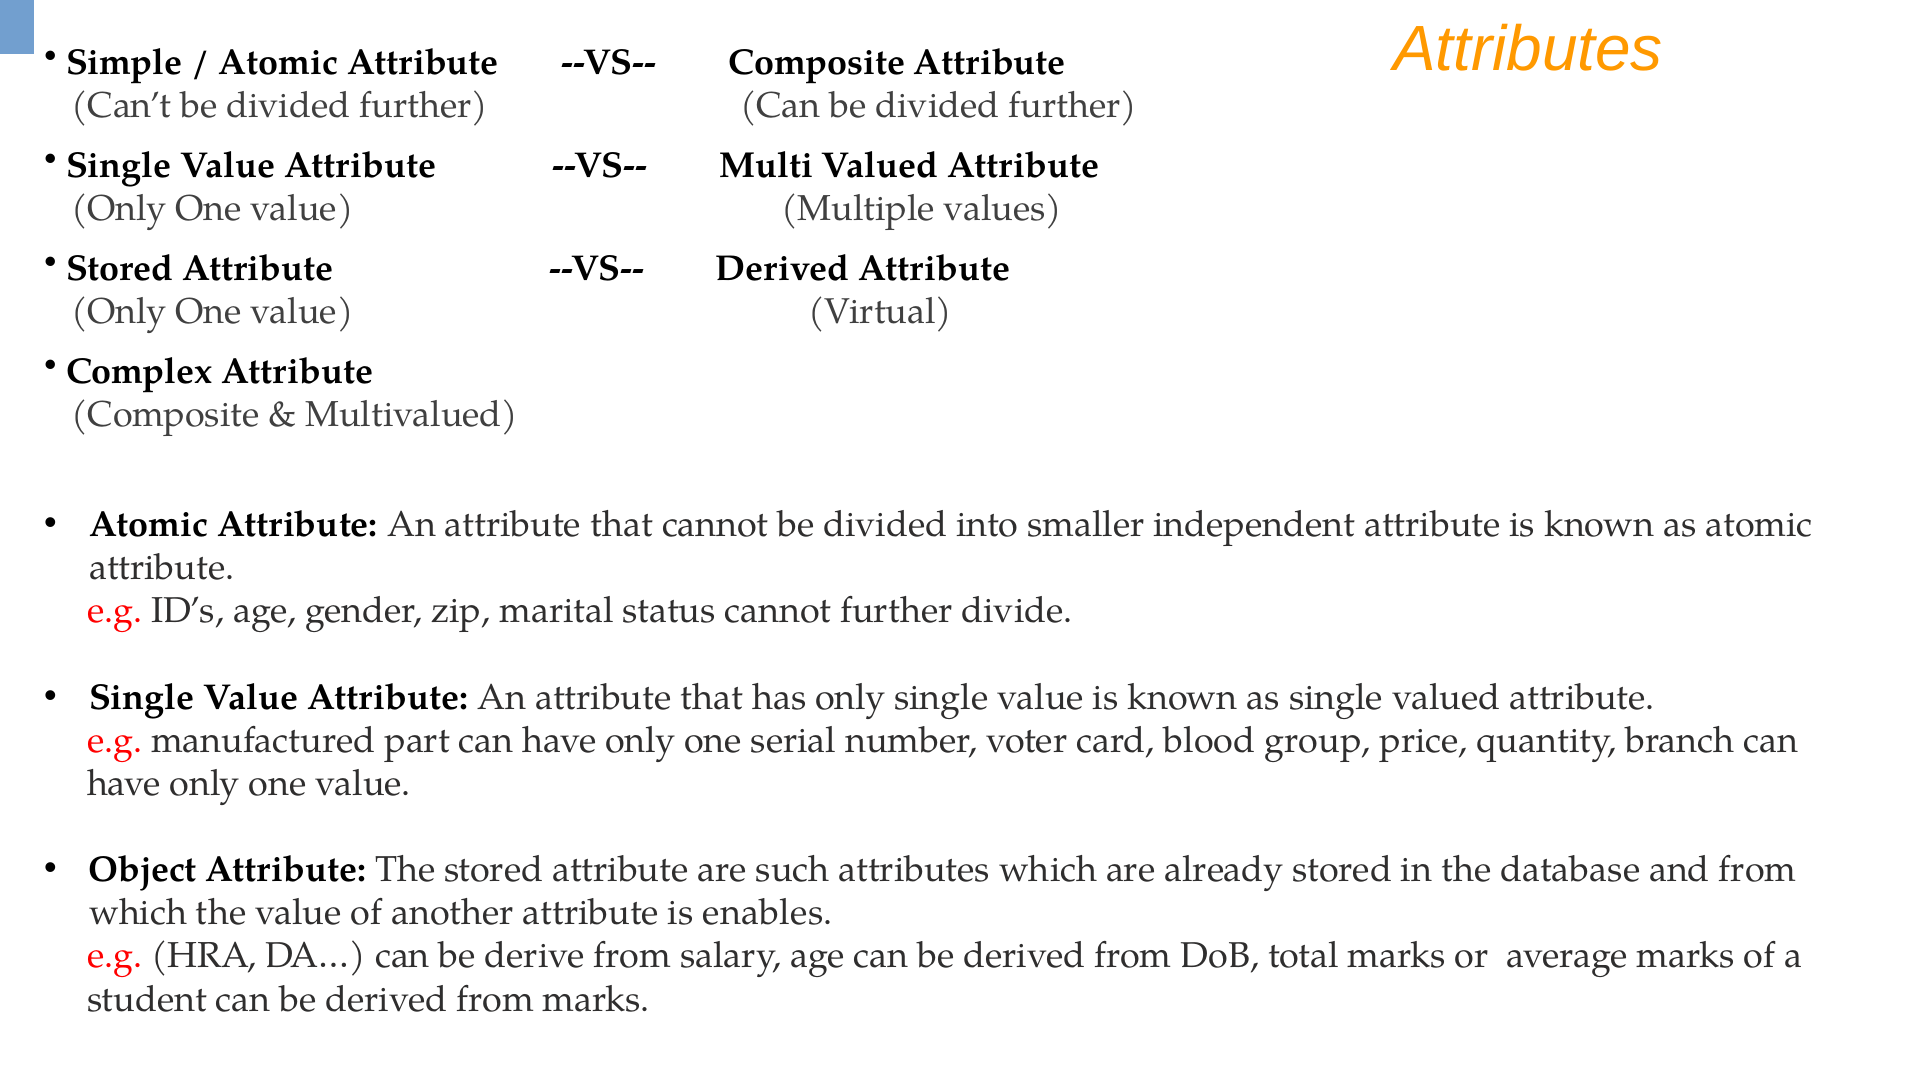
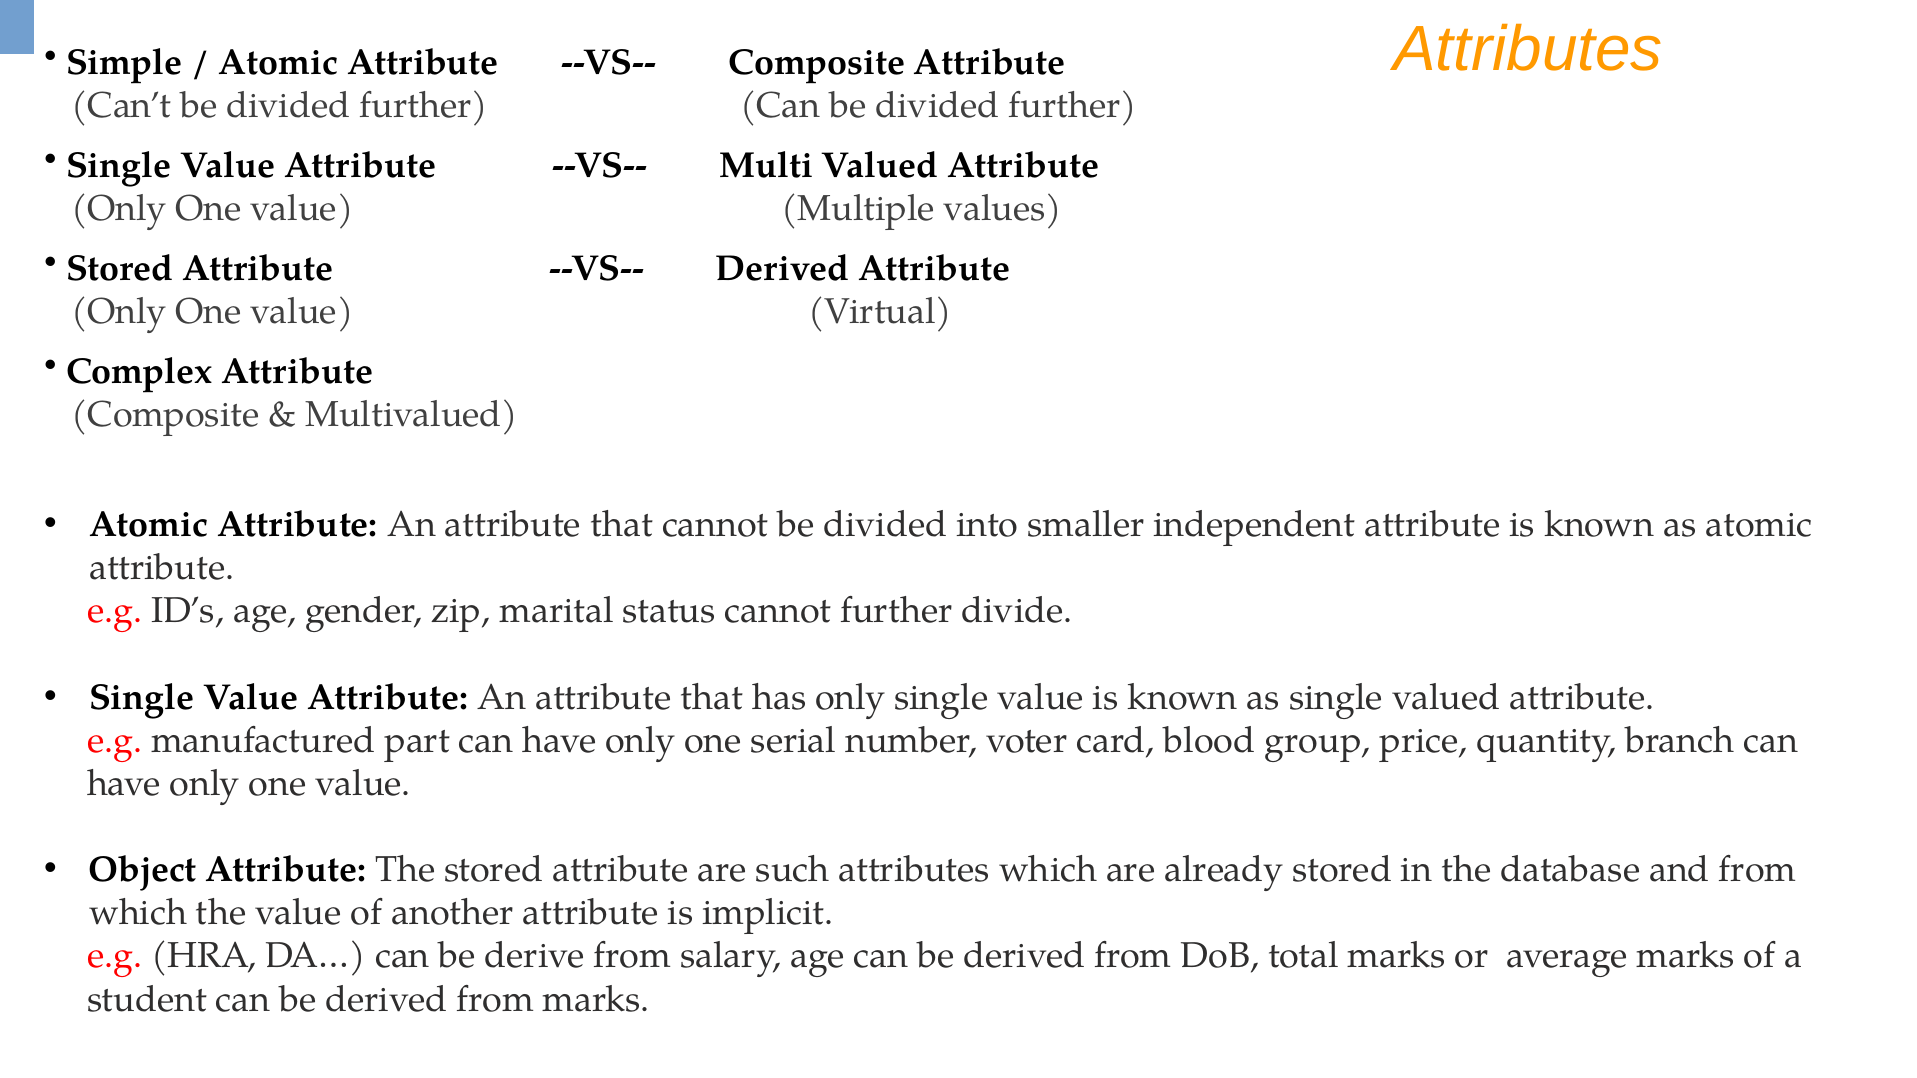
enables: enables -> implicit
